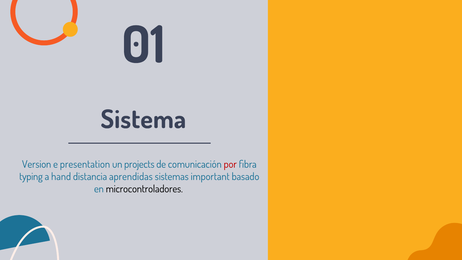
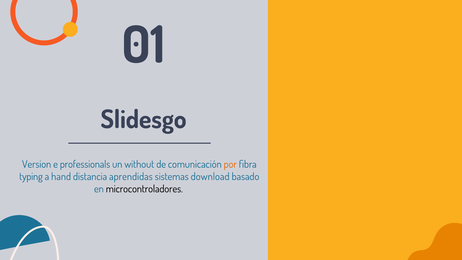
Sistema: Sistema -> Slidesgo
presentation: presentation -> professionals
projects: projects -> without
por colour: red -> orange
important: important -> download
